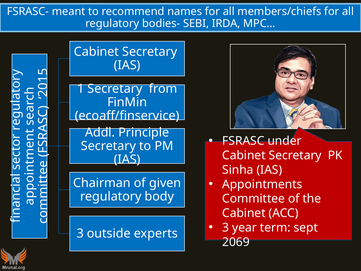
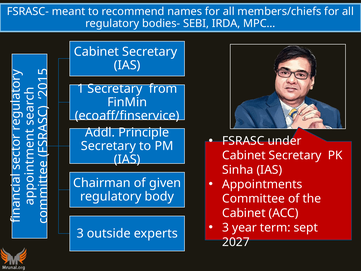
2069: 2069 -> 2027
